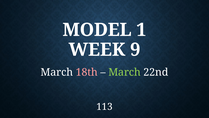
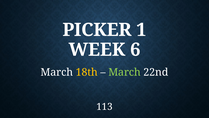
MODEL: MODEL -> PICKER
9: 9 -> 6
18th colour: pink -> yellow
